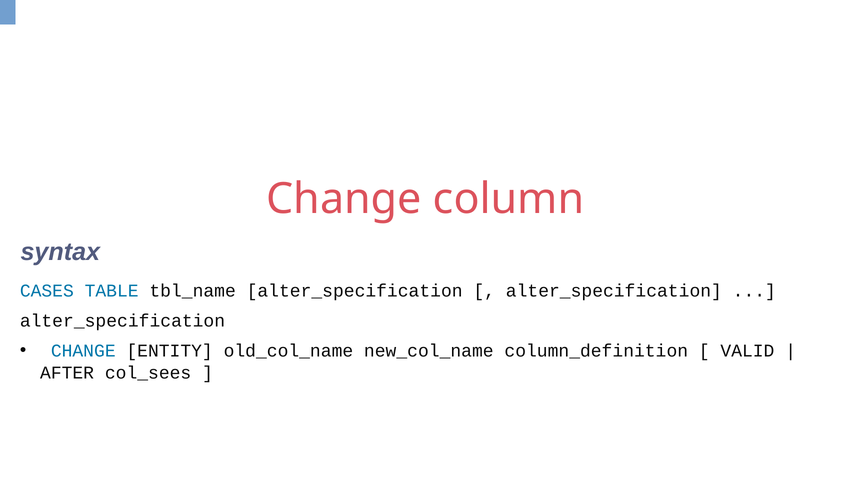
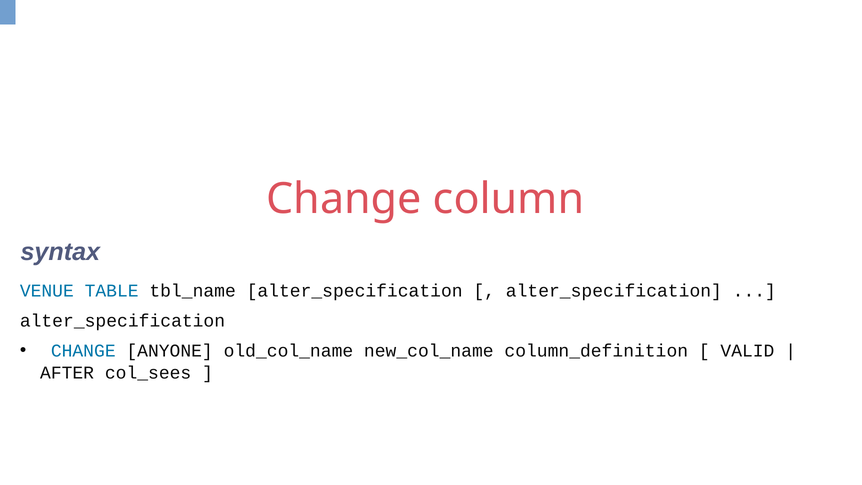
CASES: CASES -> VENUE
ENTITY: ENTITY -> ANYONE
